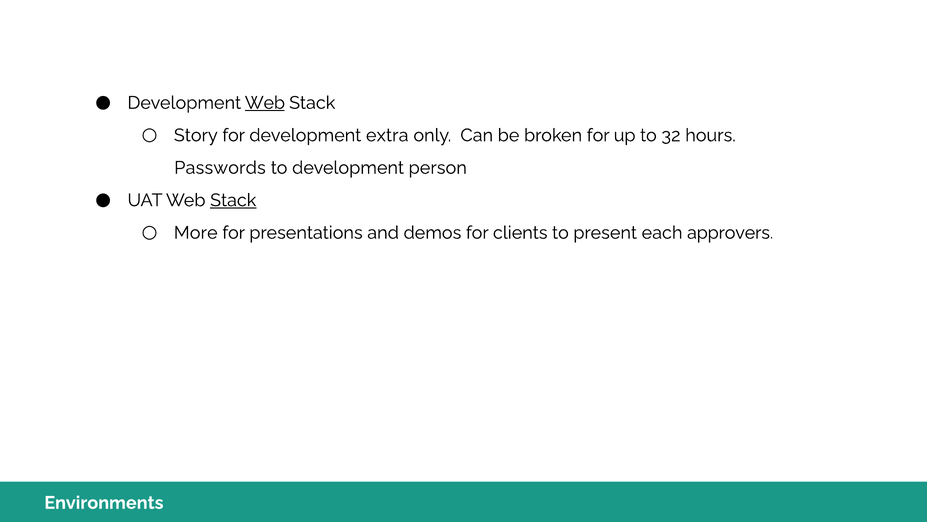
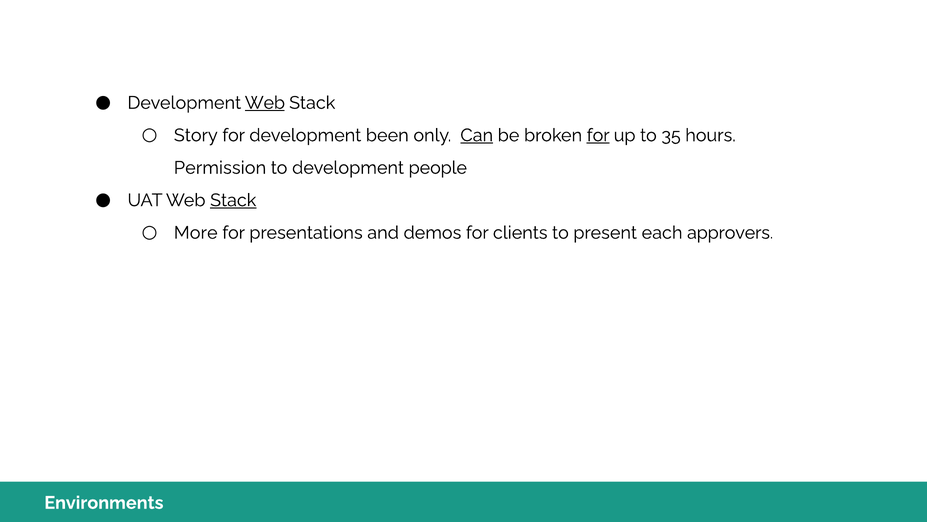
extra: extra -> been
Can underline: none -> present
for at (598, 135) underline: none -> present
32: 32 -> 35
Passwords: Passwords -> Permission
person: person -> people
